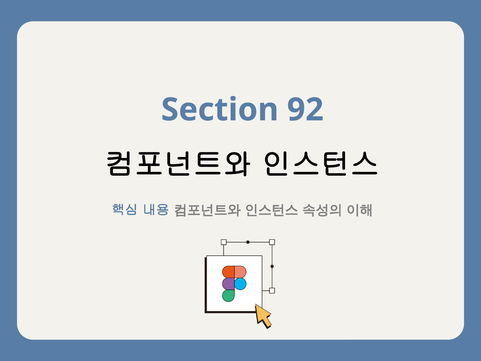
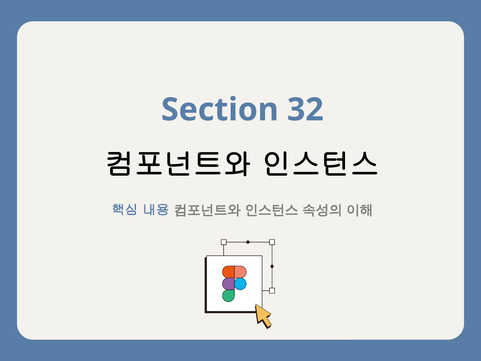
92: 92 -> 32
